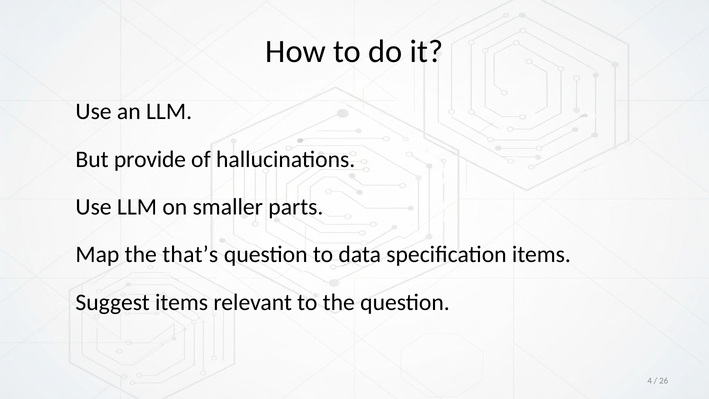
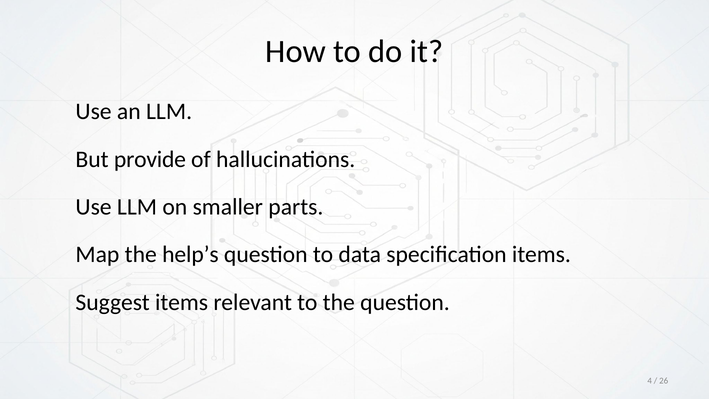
that’s: that’s -> help’s
